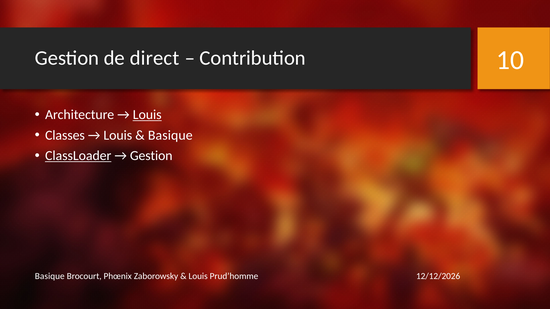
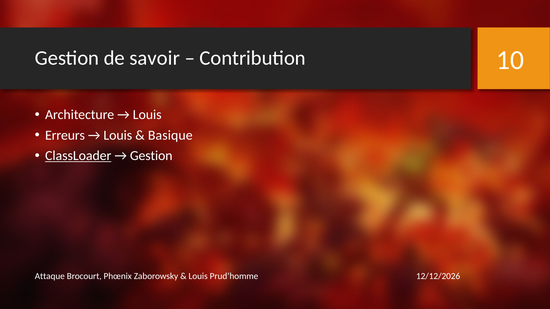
direct: direct -> savoir
Louis at (147, 115) underline: present -> none
Classes: Classes -> Erreurs
Basique at (50, 277): Basique -> Attaque
